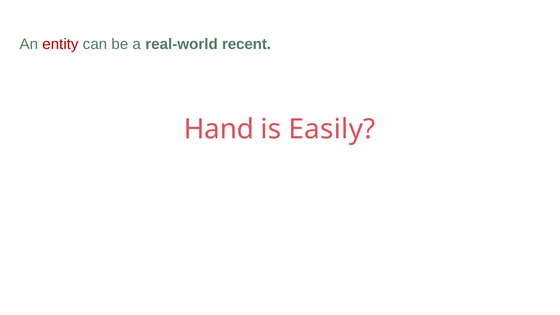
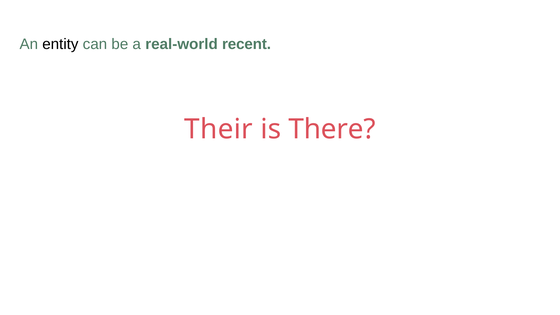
entity colour: red -> black
Hand: Hand -> Their
Easily: Easily -> There
